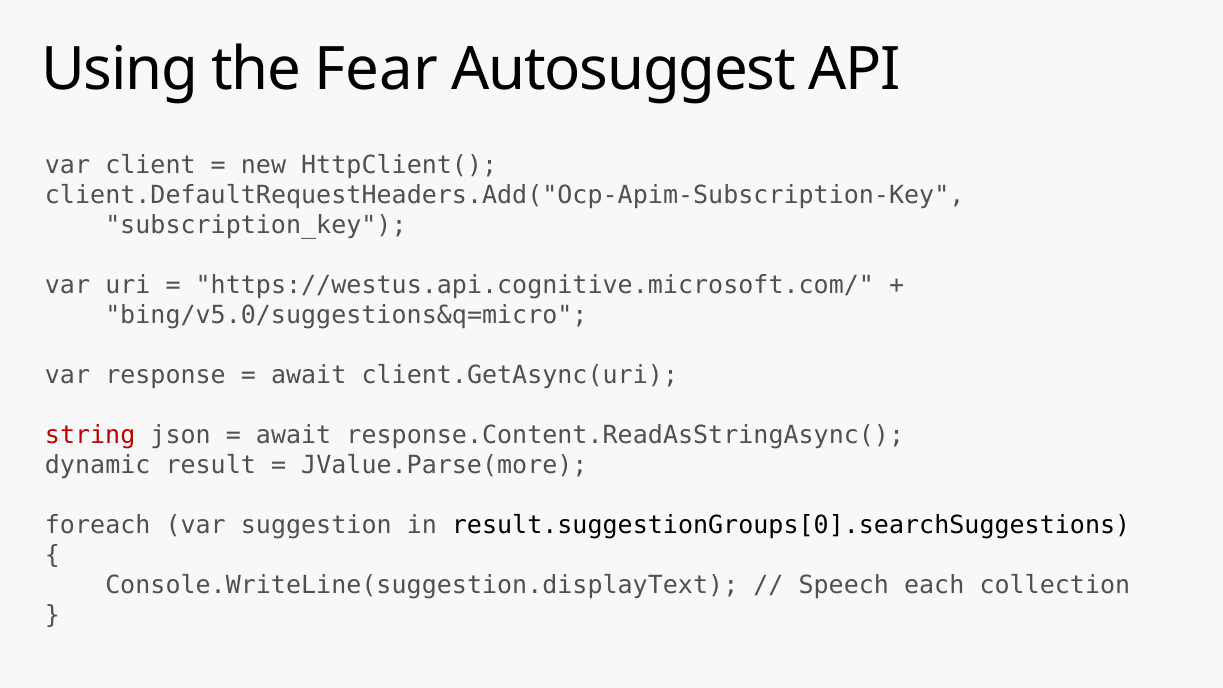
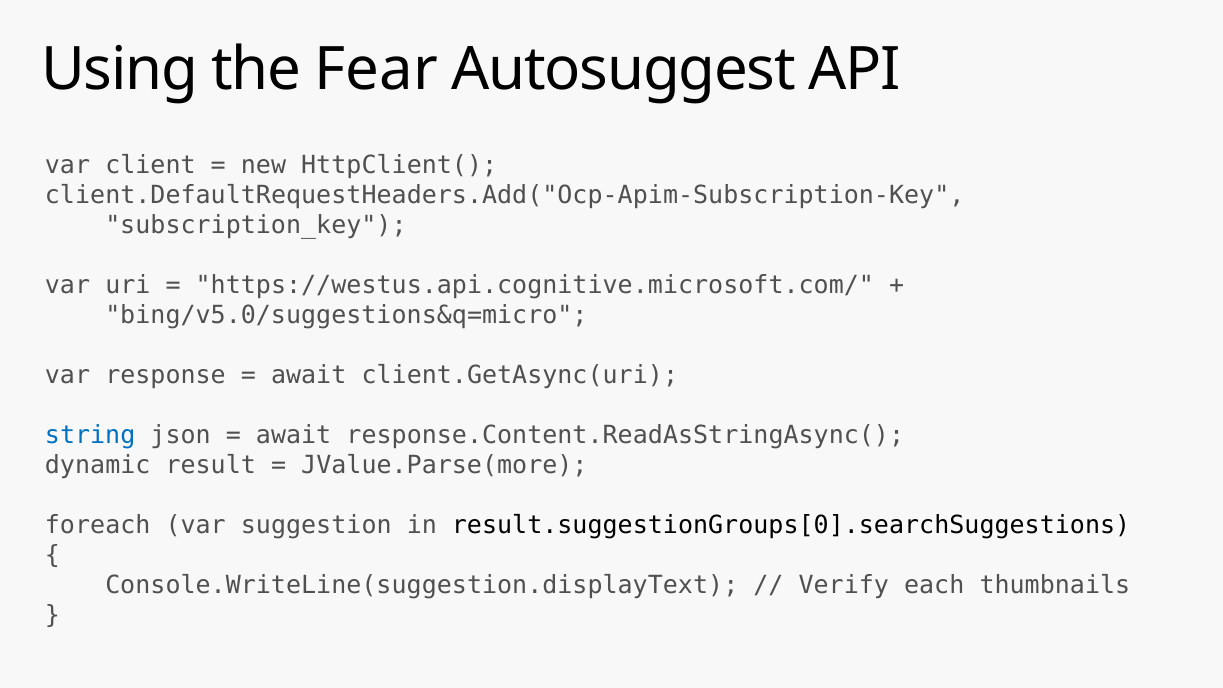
string colour: red -> blue
Speech: Speech -> Verify
collection: collection -> thumbnails
